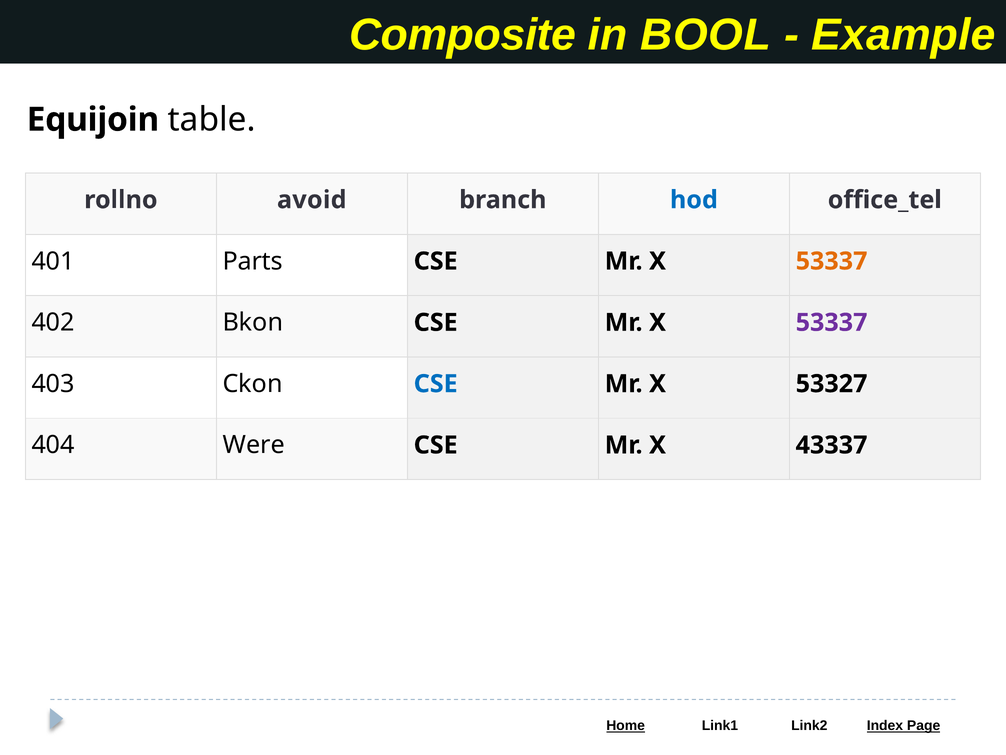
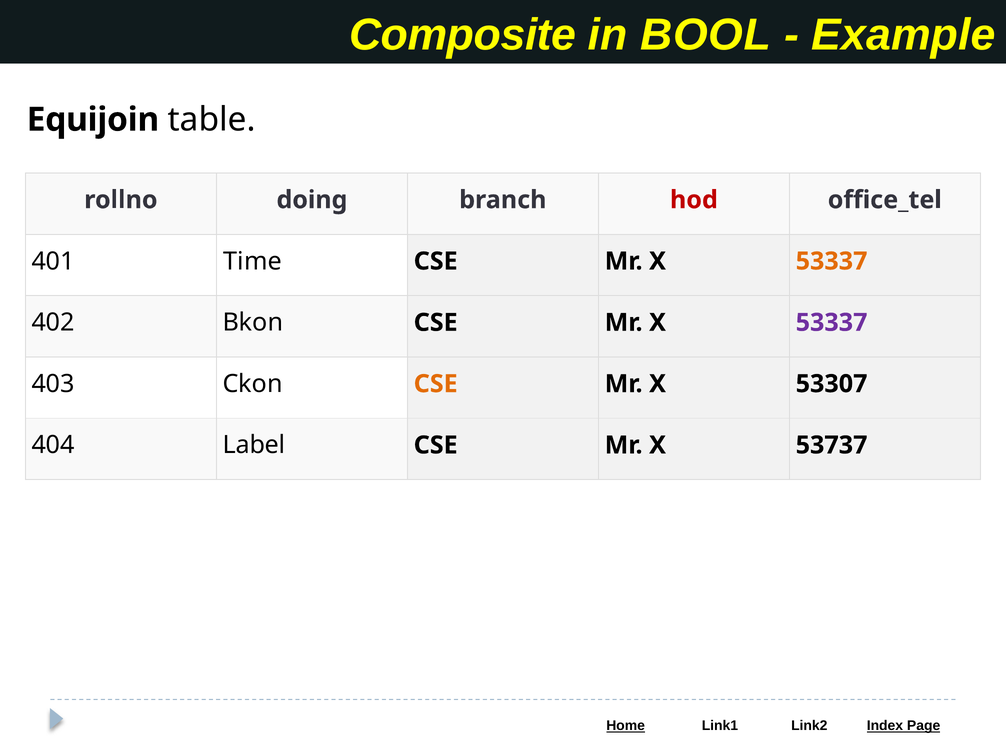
avoid: avoid -> doing
hod colour: blue -> red
Parts: Parts -> Time
CSE at (436, 384) colour: blue -> orange
53327: 53327 -> 53307
Were: Were -> Label
43337: 43337 -> 53737
